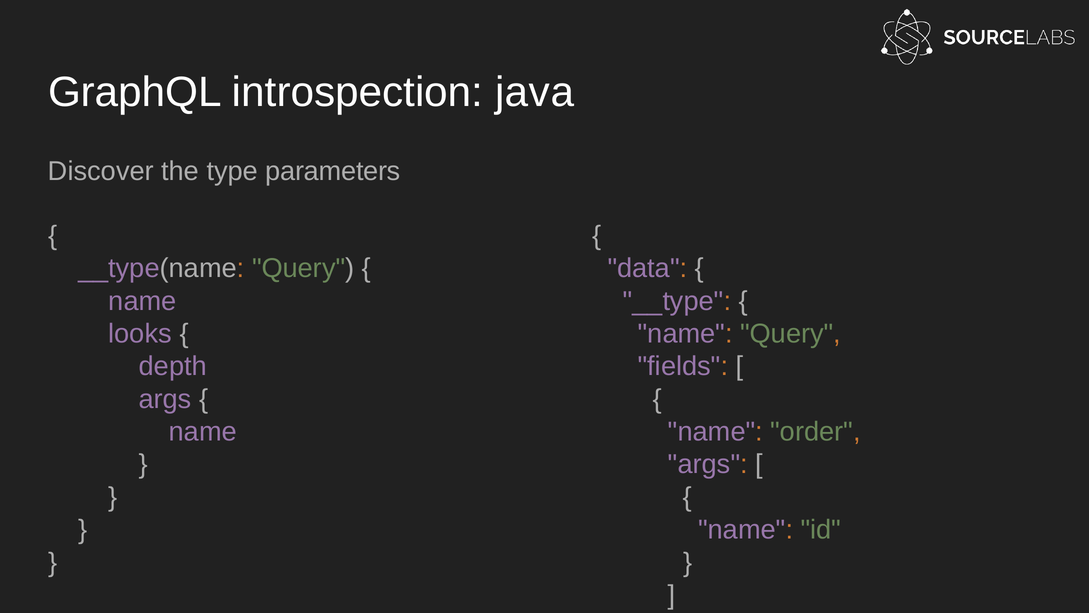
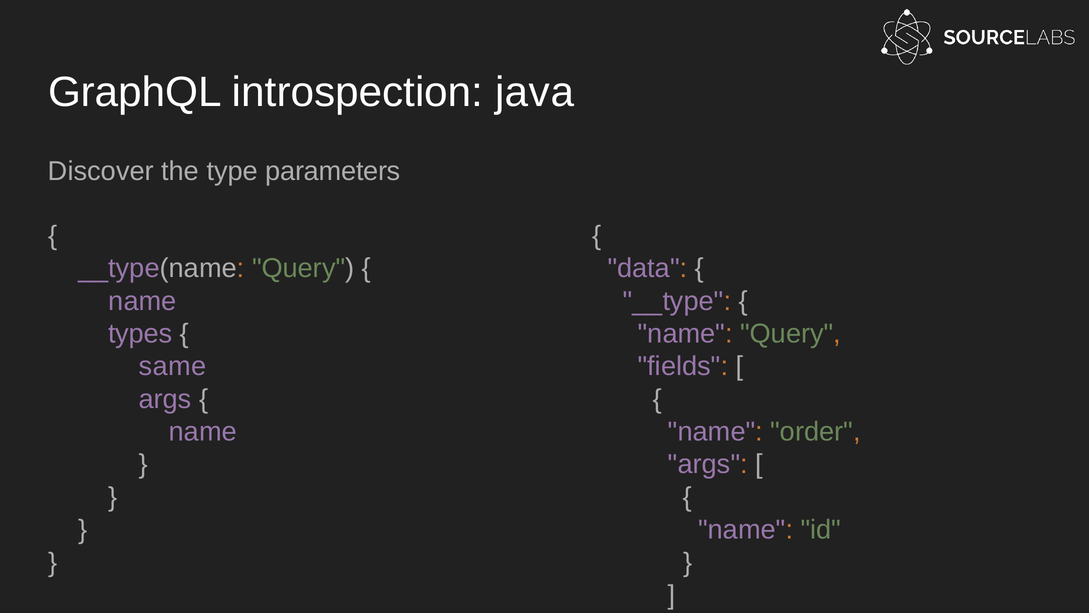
looks: looks -> types
depth: depth -> same
